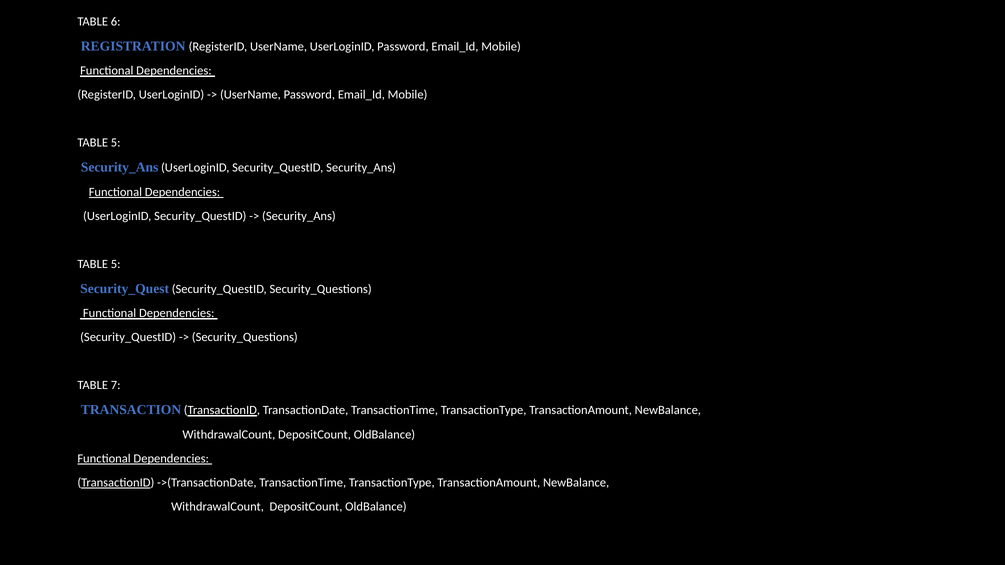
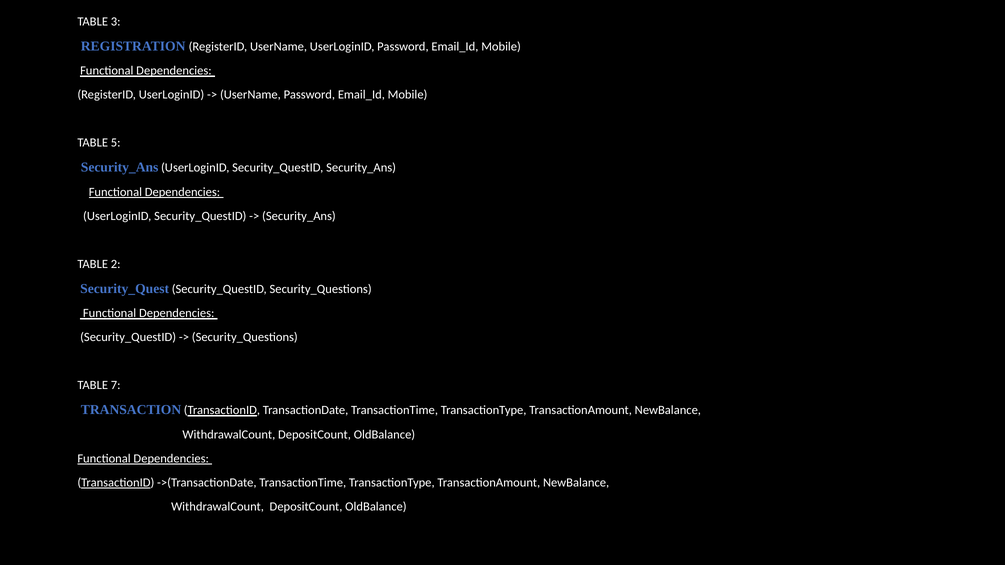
6: 6 -> 3
5 at (116, 264): 5 -> 2
